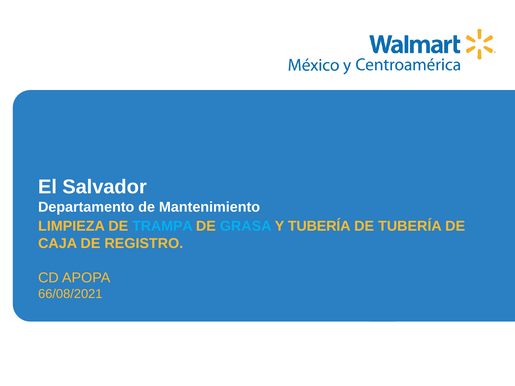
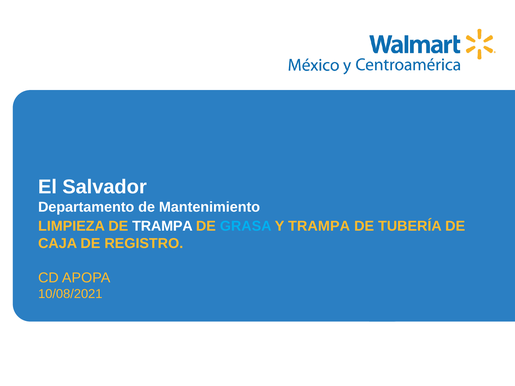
TRAMPA at (162, 226) colour: light blue -> white
Y TUBERÍA: TUBERÍA -> TRAMPA
66/08/2021: 66/08/2021 -> 10/08/2021
